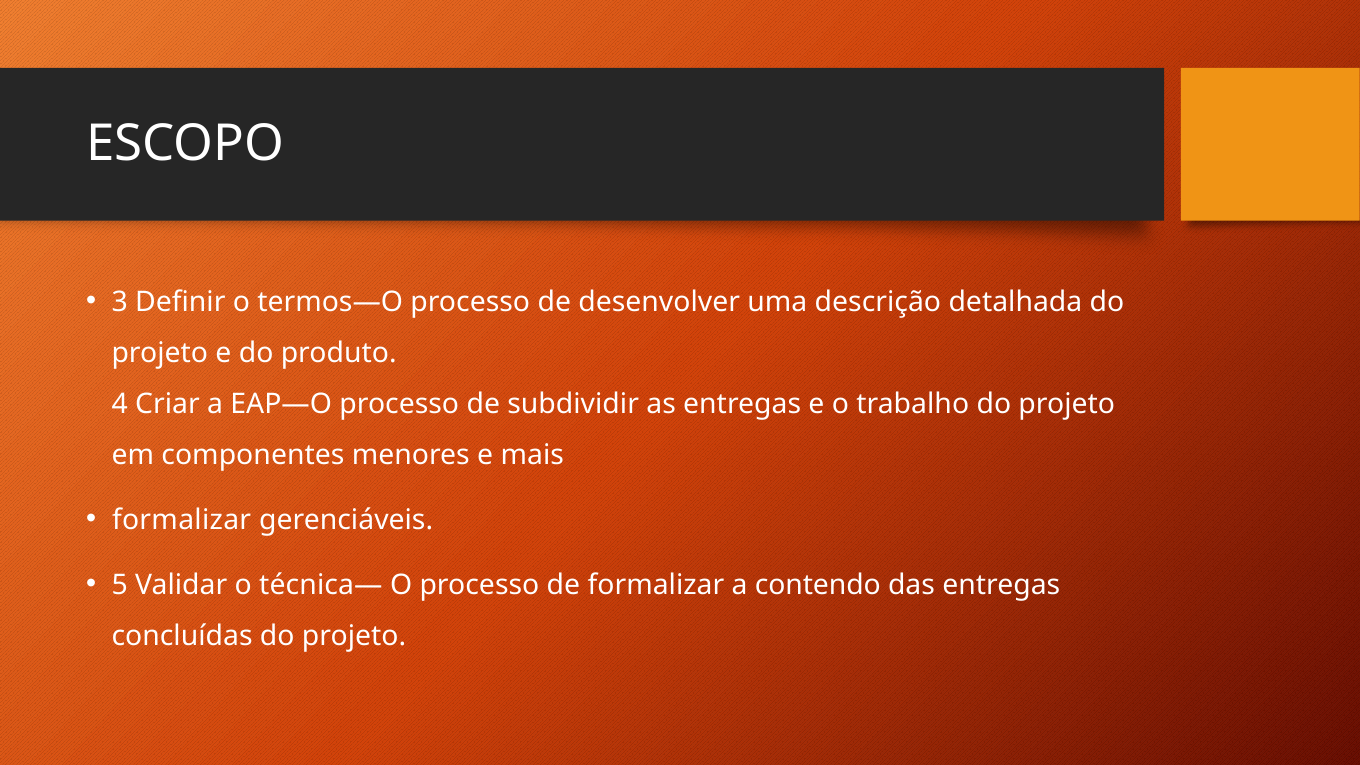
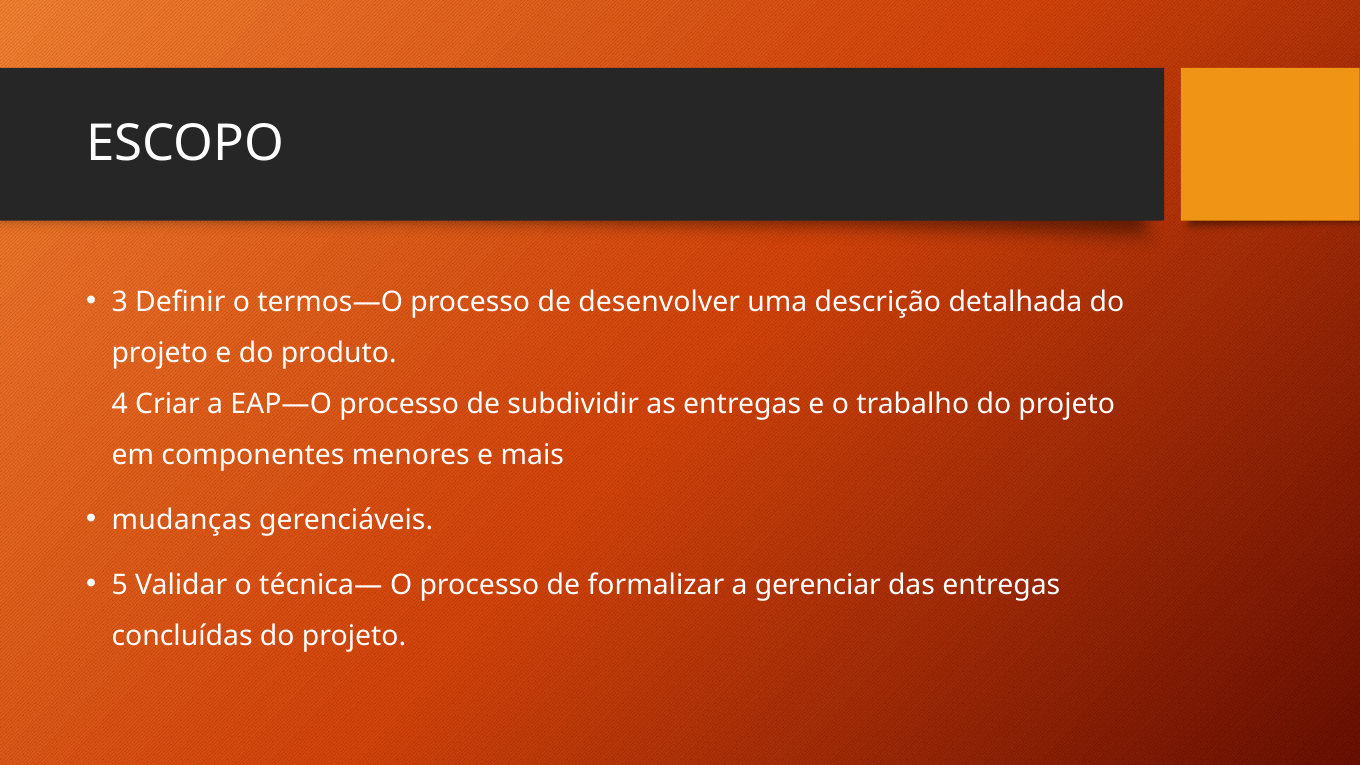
formalizar at (182, 520): formalizar -> mudanças
contendo: contendo -> gerenciar
